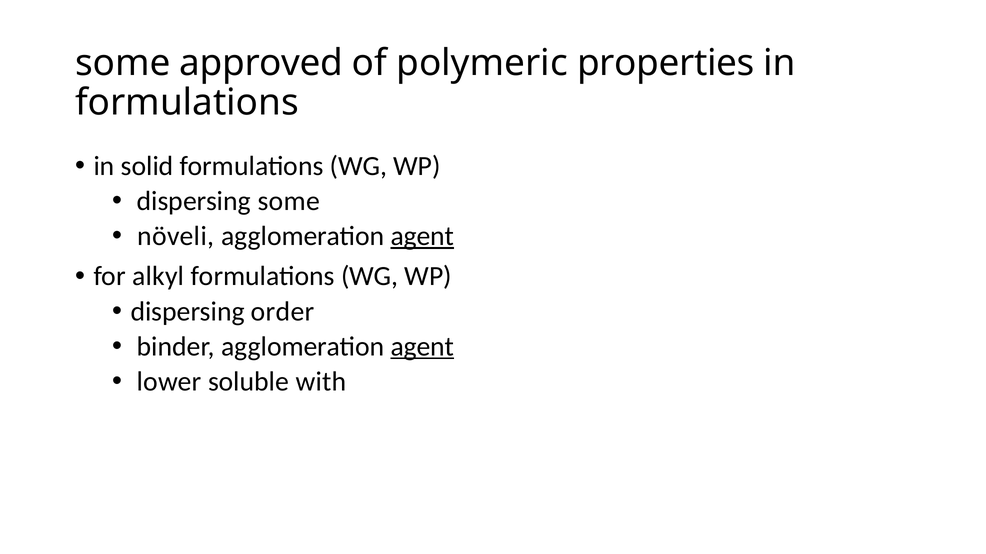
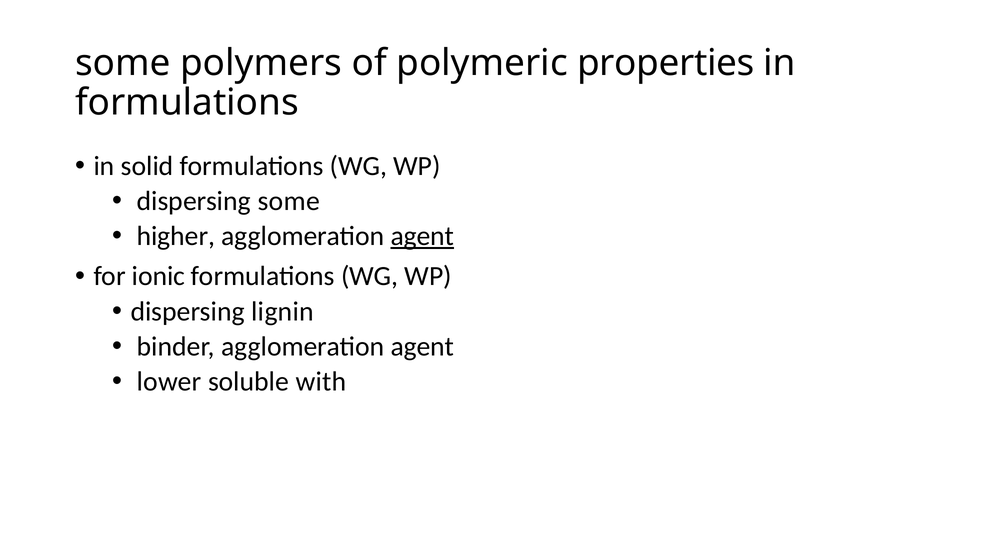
approved: approved -> polymers
növeli: növeli -> higher
alkyl: alkyl -> ionic
order: order -> lignin
agent at (422, 347) underline: present -> none
